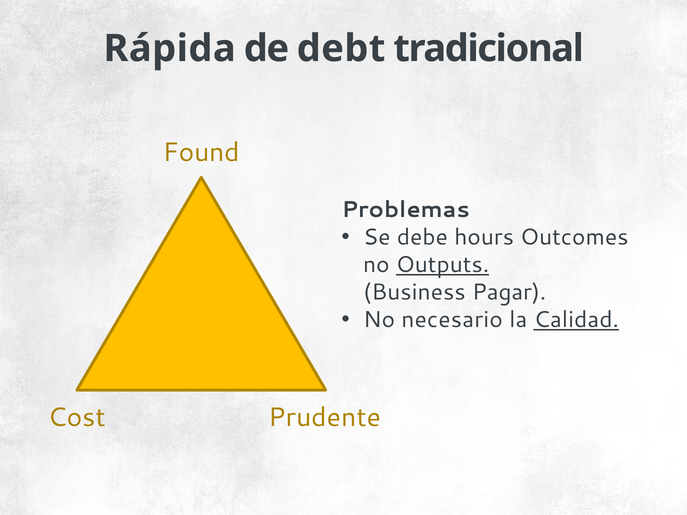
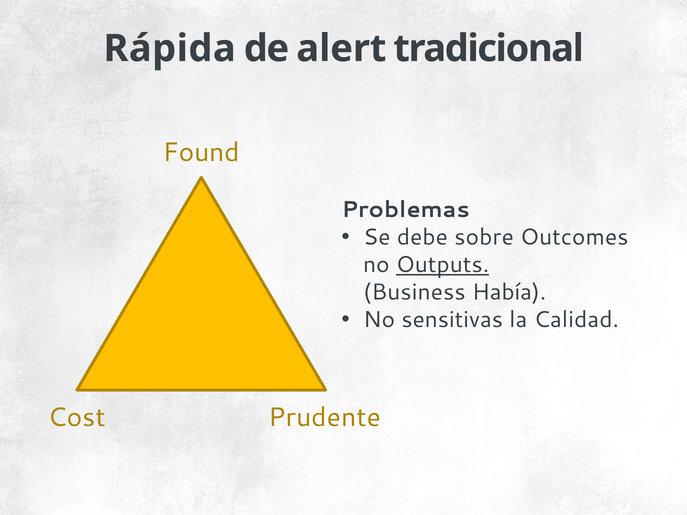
debt: debt -> alert
hours: hours -> sobre
Pagar: Pagar -> Había
necesario: necesario -> sensitivas
Calidad underline: present -> none
